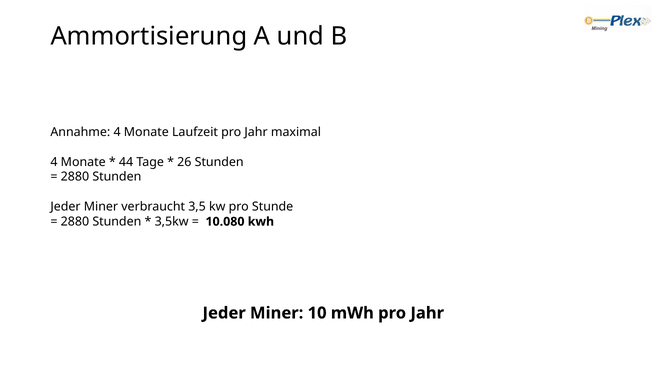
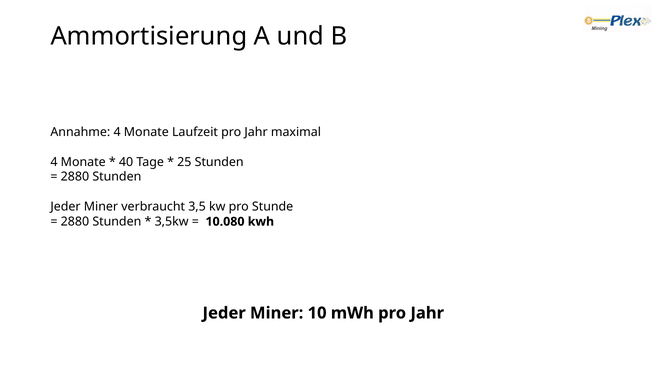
44: 44 -> 40
26: 26 -> 25
